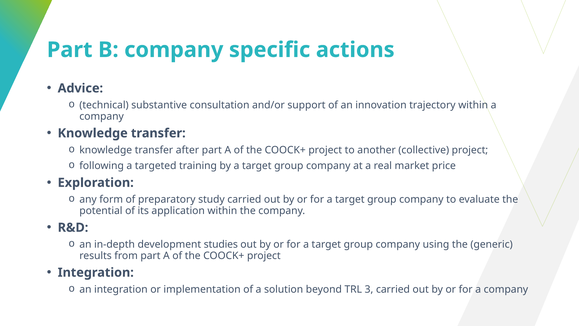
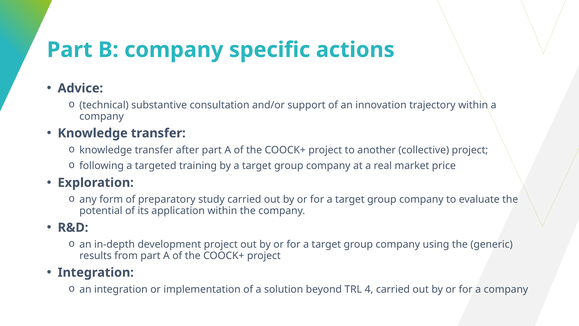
development studies: studies -> project
3: 3 -> 4
